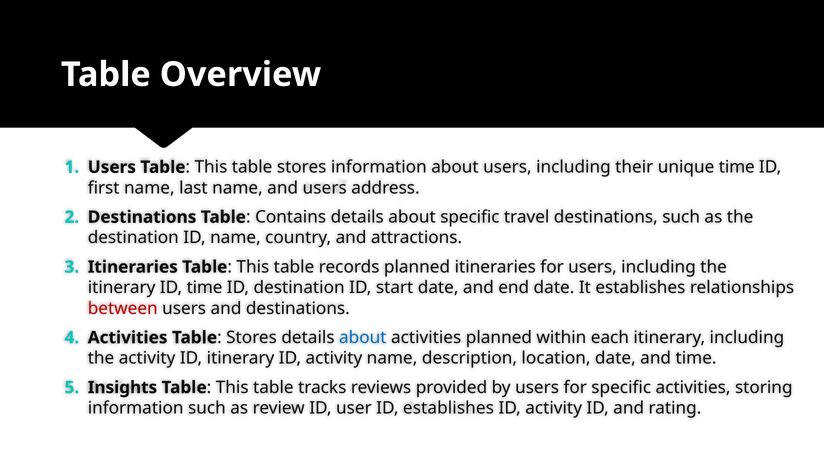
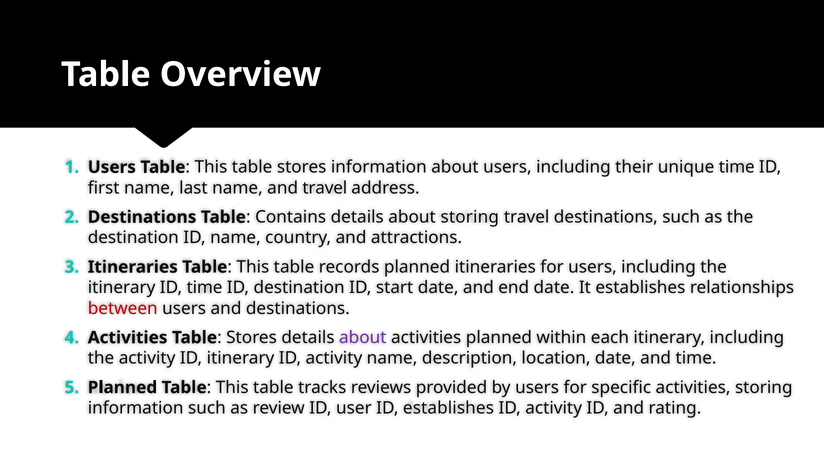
and users: users -> travel
about specific: specific -> storing
about at (363, 337) colour: blue -> purple
Insights at (122, 387): Insights -> Planned
